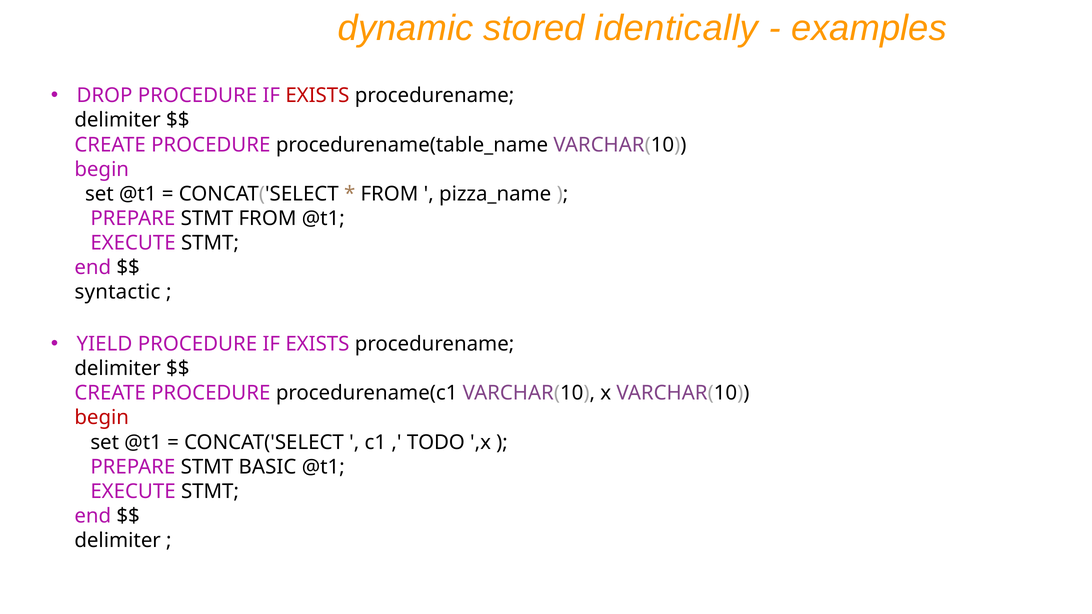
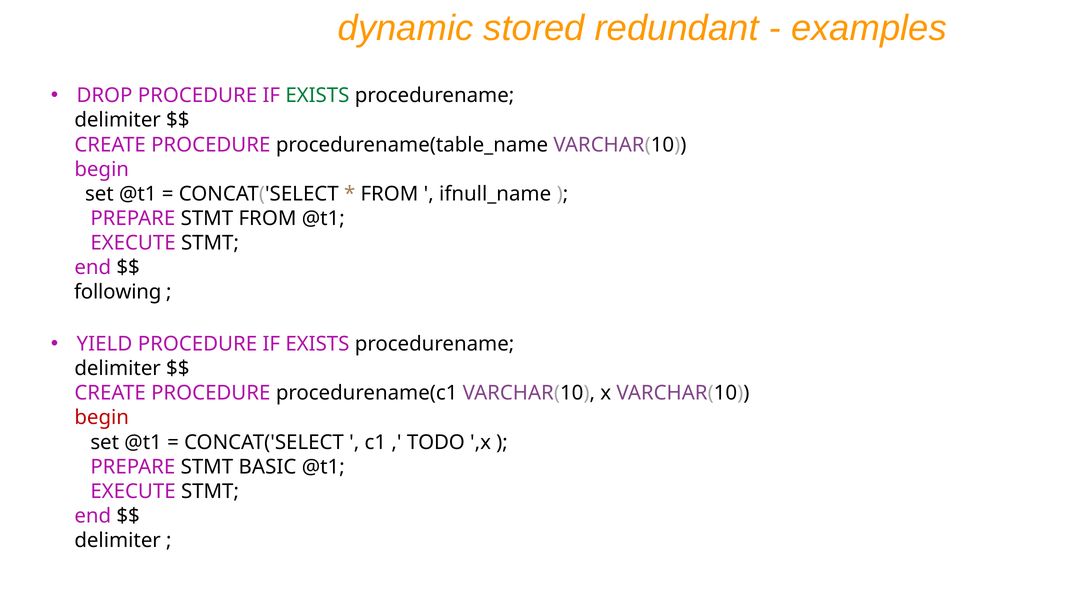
identically: identically -> redundant
EXISTS at (317, 96) colour: red -> green
pizza_name: pizza_name -> ifnull_name
syntactic: syntactic -> following
